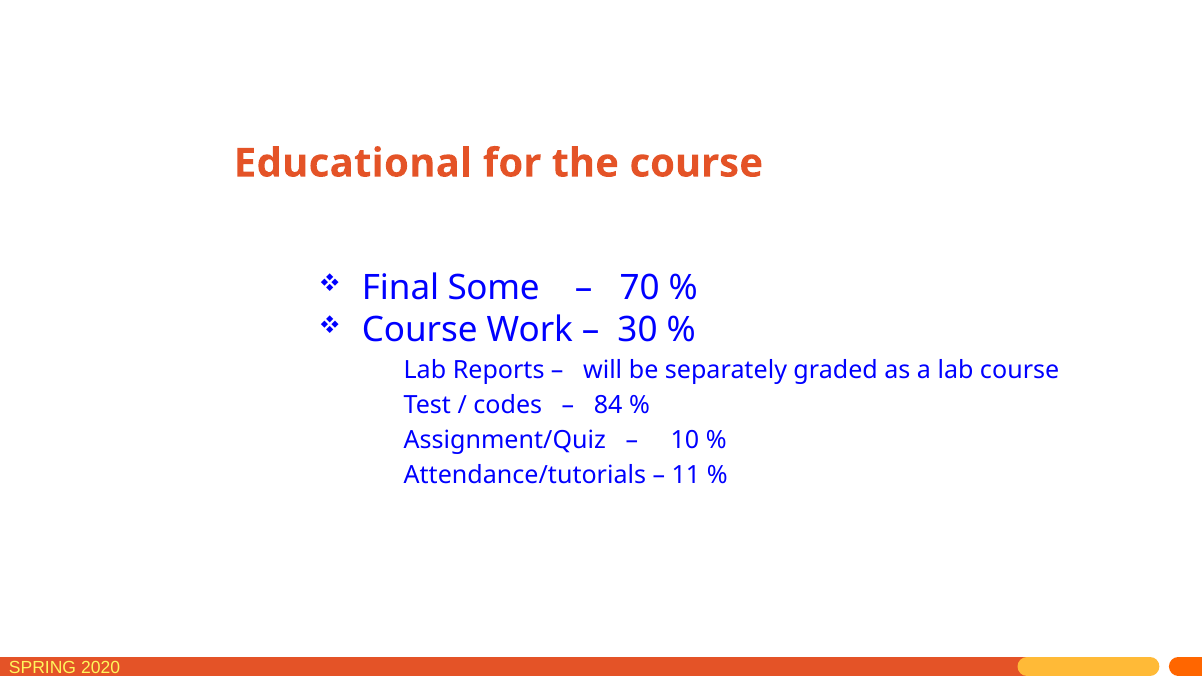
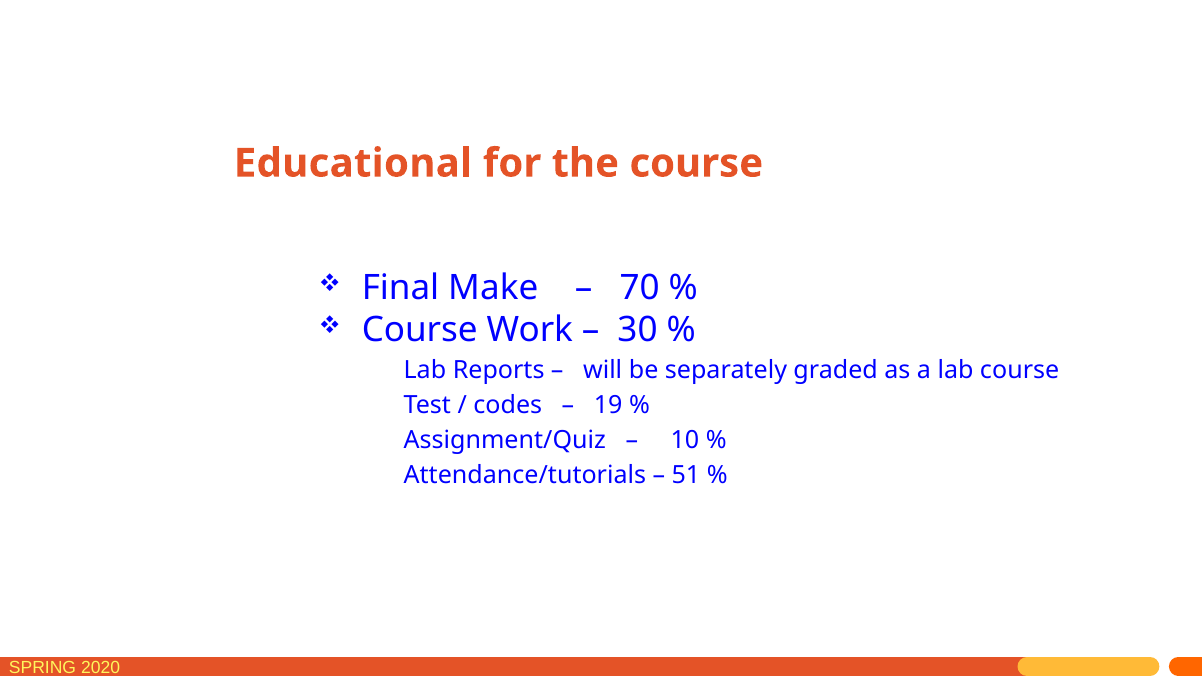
Some: Some -> Make
84: 84 -> 19
11: 11 -> 51
